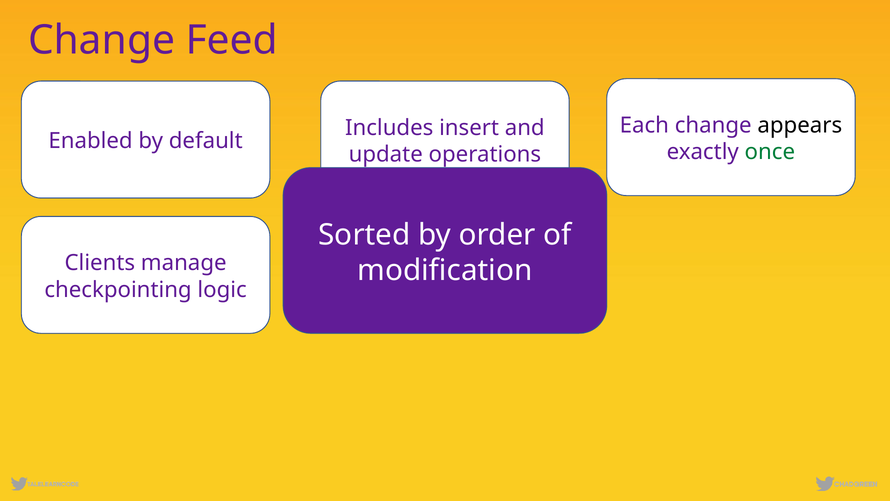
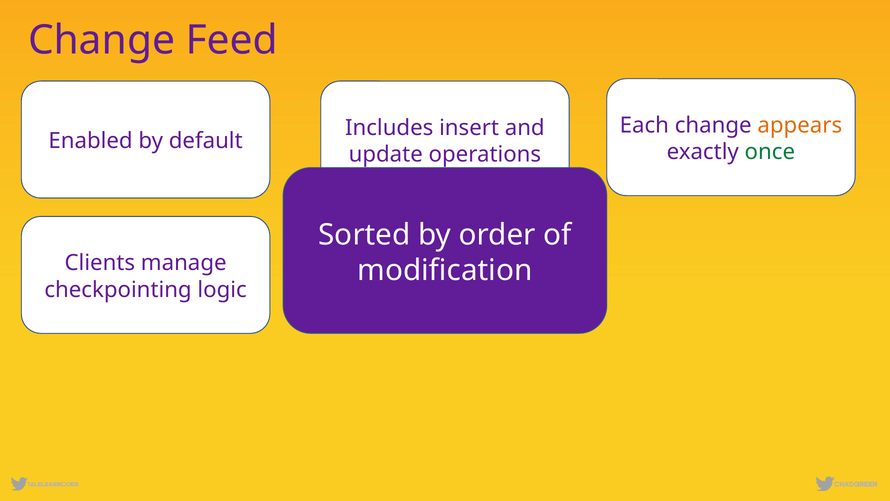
appears colour: black -> orange
